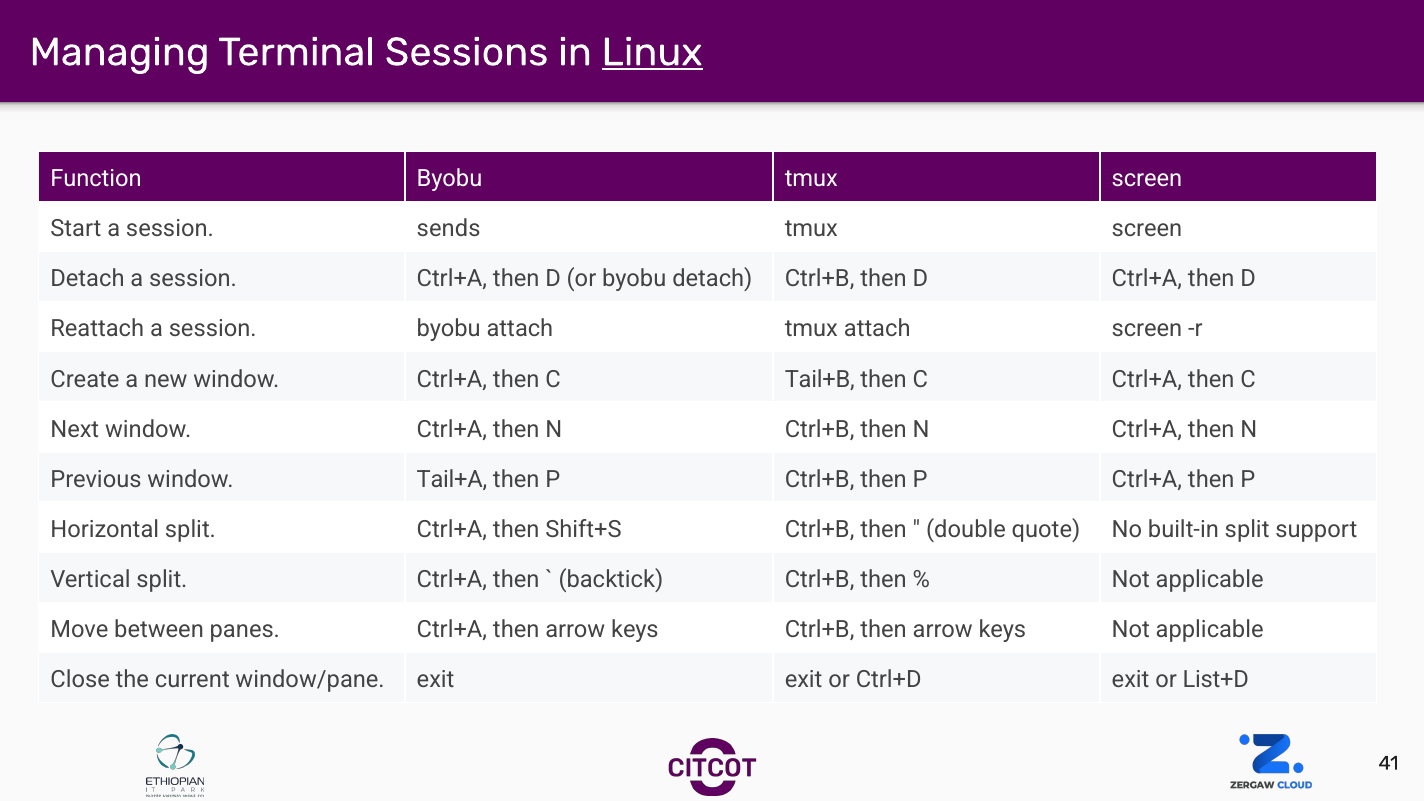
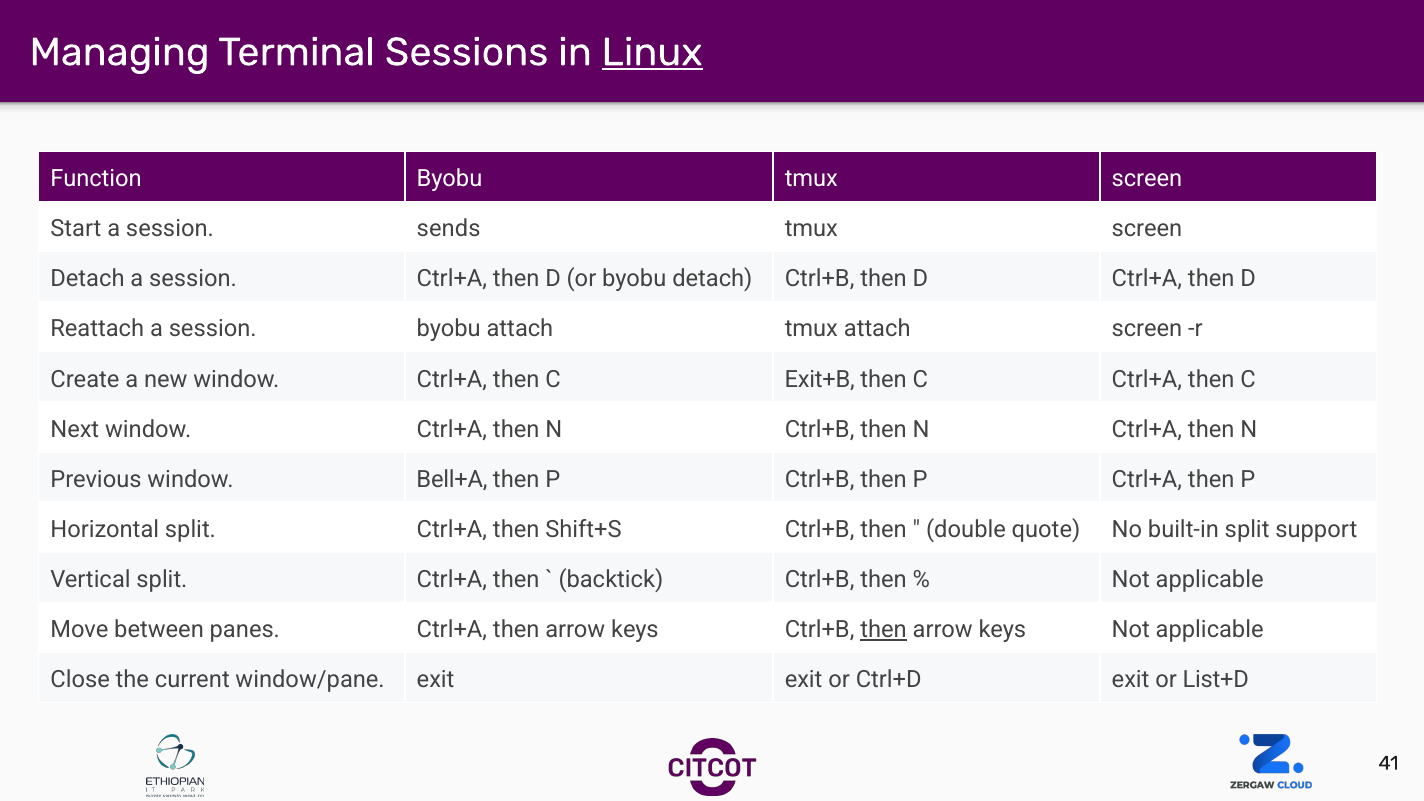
Tail+B: Tail+B -> Exit+B
Tail+A: Tail+A -> Bell+A
then at (884, 630) underline: none -> present
